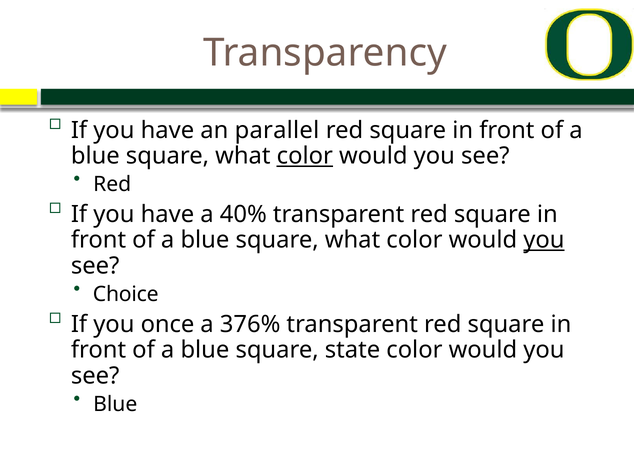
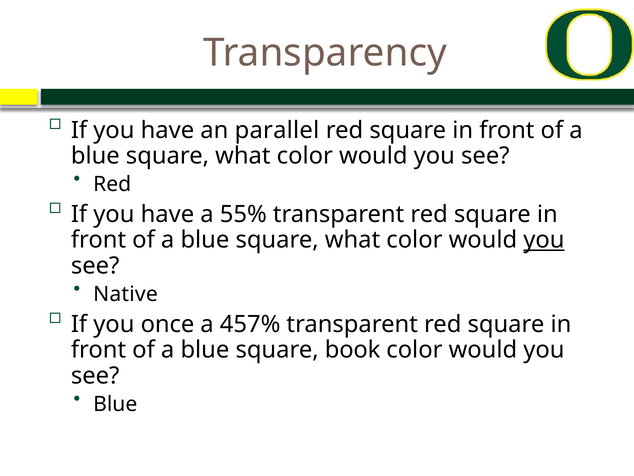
color at (305, 156) underline: present -> none
40%: 40% -> 55%
Choice: Choice -> Native
376%: 376% -> 457%
state: state -> book
